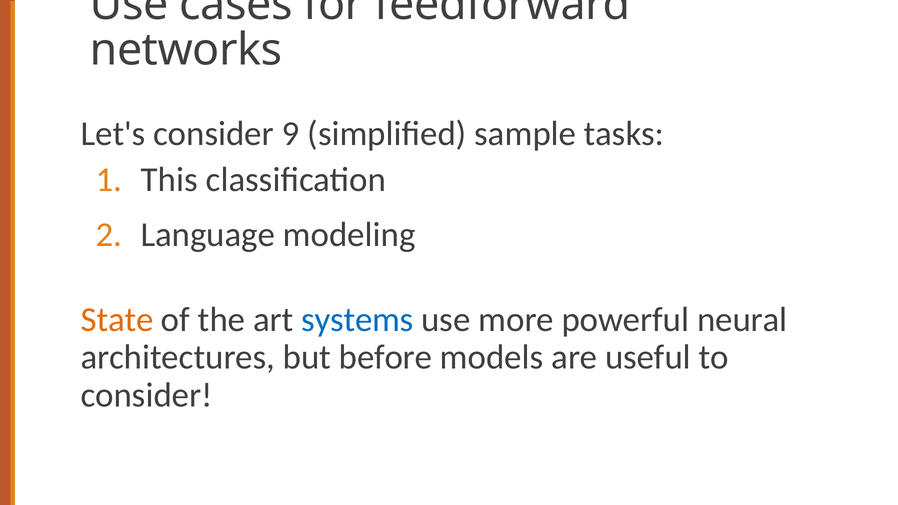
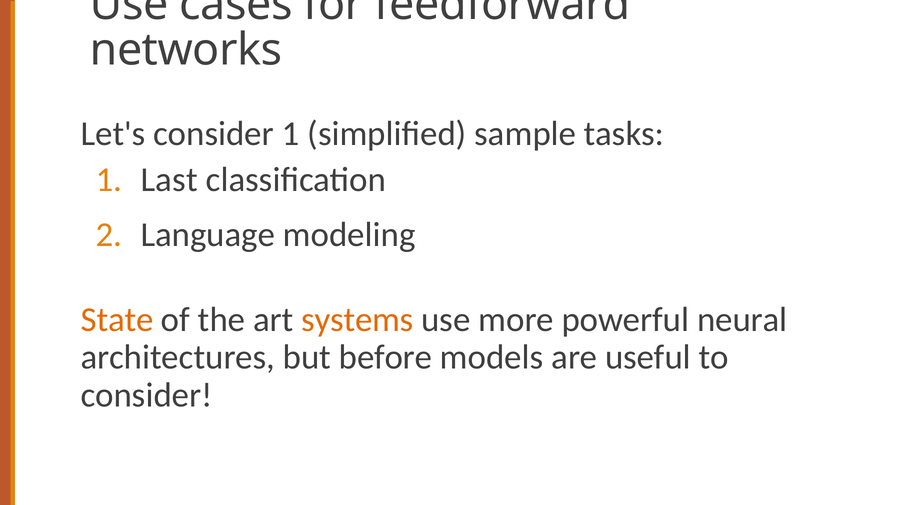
consider 9: 9 -> 1
This: This -> Last
systems colour: blue -> orange
